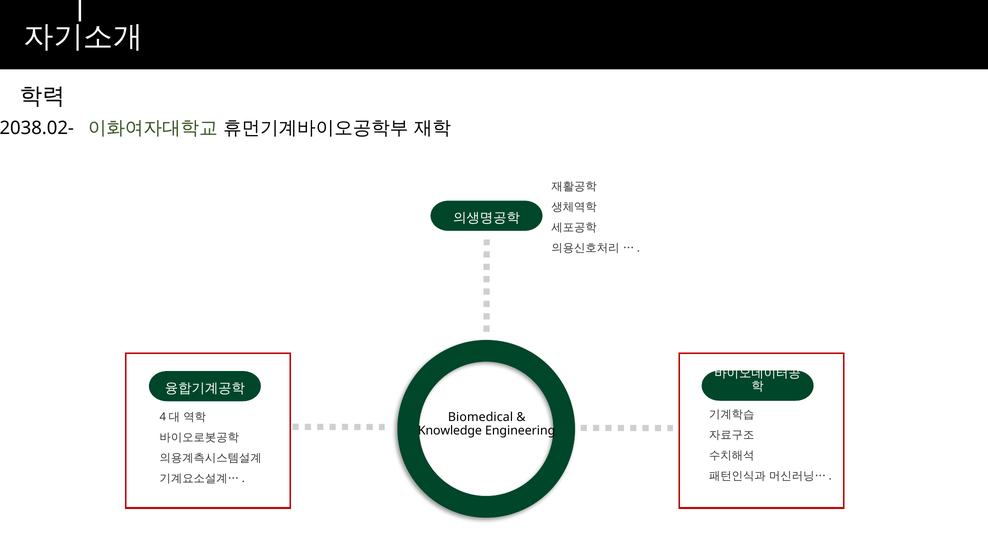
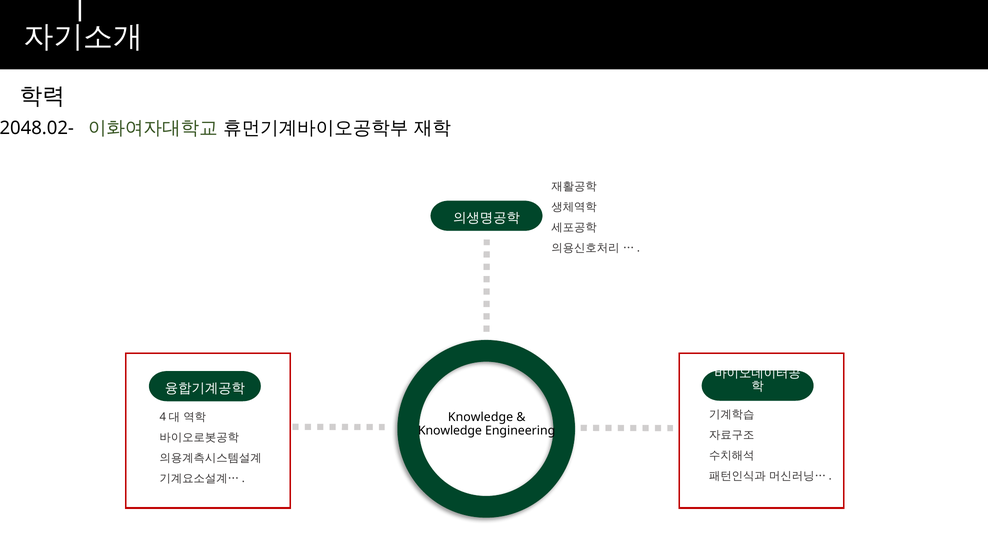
2038.02-: 2038.02- -> 2048.02-
Biomedical at (481, 417): Biomedical -> Knowledge
